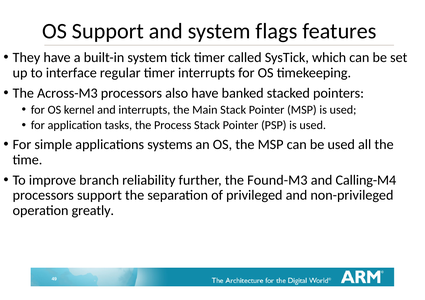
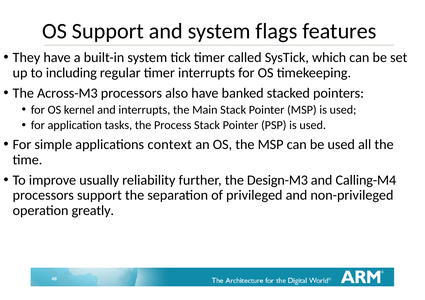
interface: interface -> including
systems: systems -> context
branch: branch -> usually
Found-M3: Found-M3 -> Design-M3
